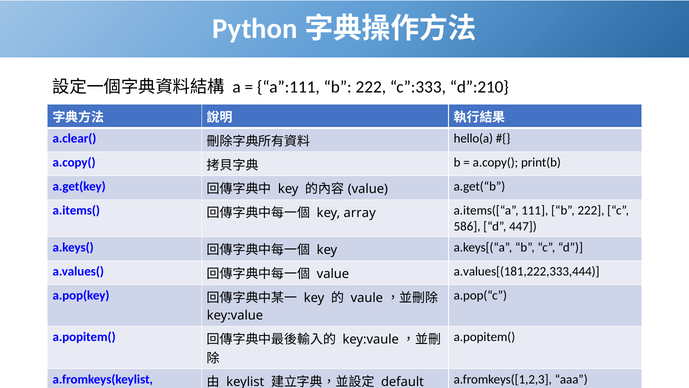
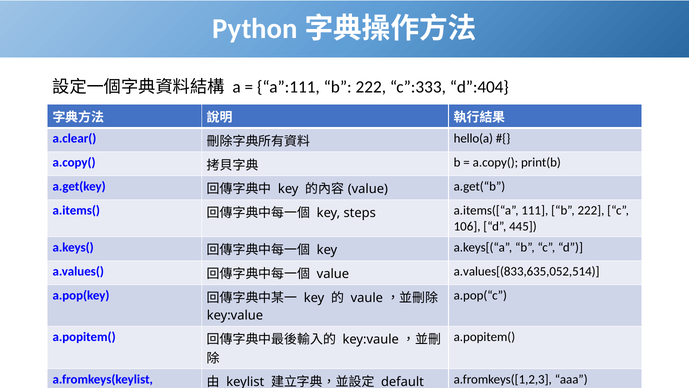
d”:210: d”:210 -> d”:404
array: array -> steps
586: 586 -> 106
447: 447 -> 445
a.values[(181,222,333,444: a.values[(181,222,333,444 -> a.values[(833,635,052,514
